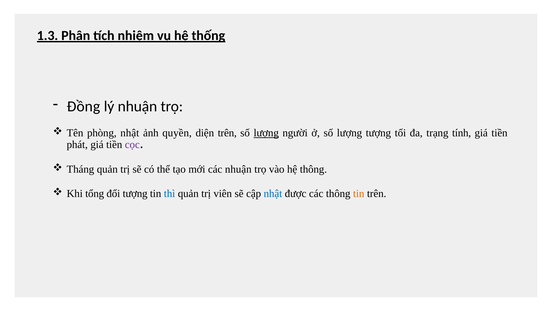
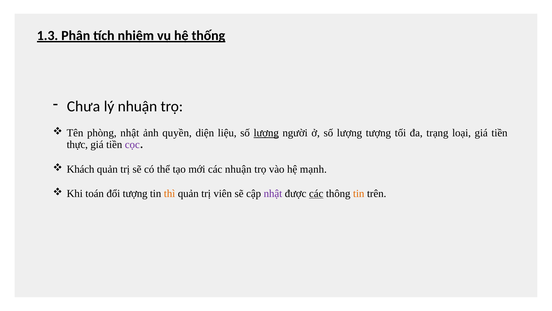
Đồng: Đồng -> Chưa
diện trên: trên -> liệu
tính: tính -> loại
phát: phát -> thực
Tháng: Tháng -> Khách
hệ thông: thông -> mạnh
tổng: tổng -> toán
thì colour: blue -> orange
nhật at (273, 193) colour: blue -> purple
các at (316, 193) underline: none -> present
